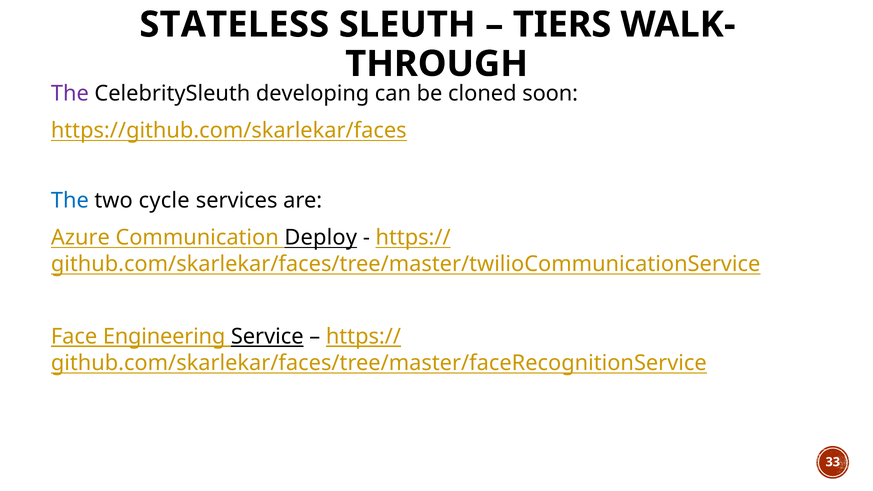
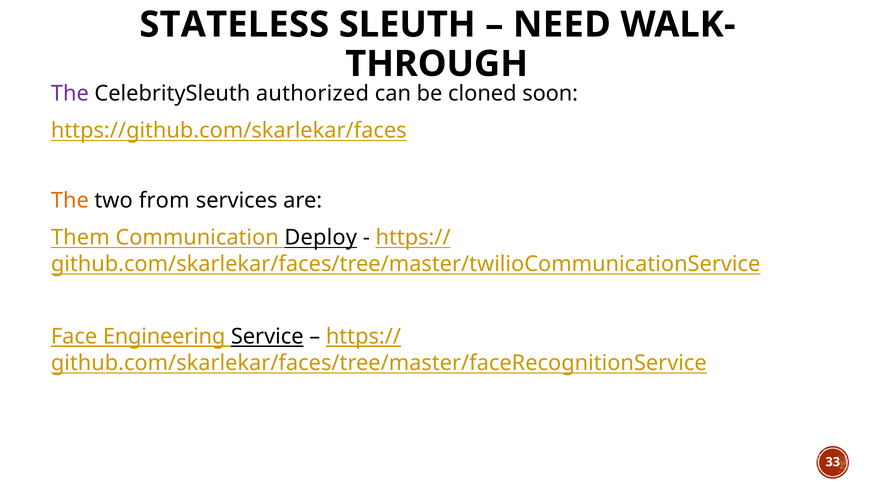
TIERS: TIERS -> NEED
developing: developing -> authorized
The at (70, 200) colour: blue -> orange
cycle: cycle -> from
Azure: Azure -> Them
